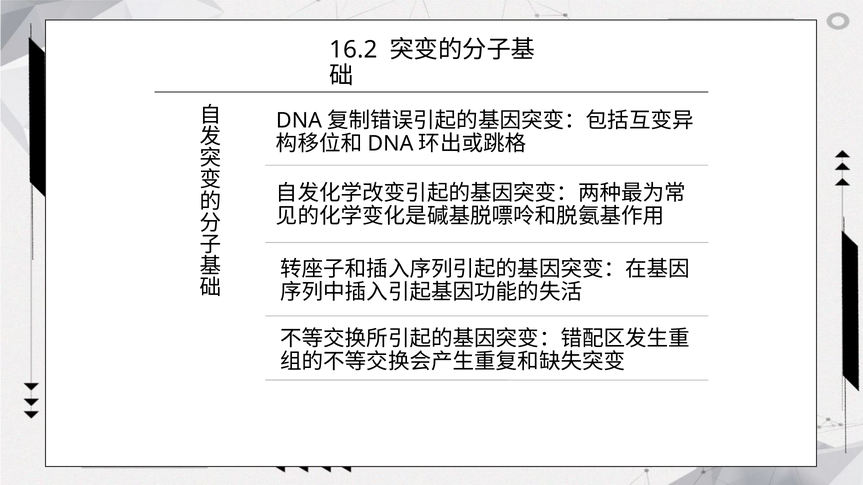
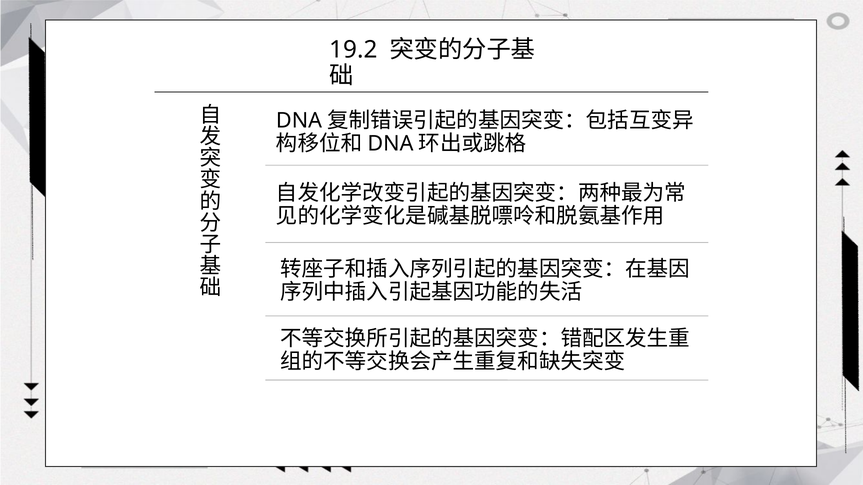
16.2: 16.2 -> 19.2
